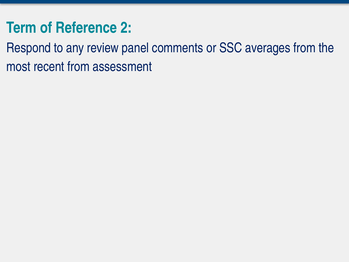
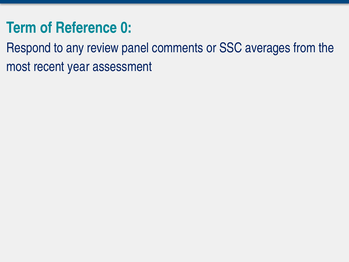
2: 2 -> 0
recent from: from -> year
